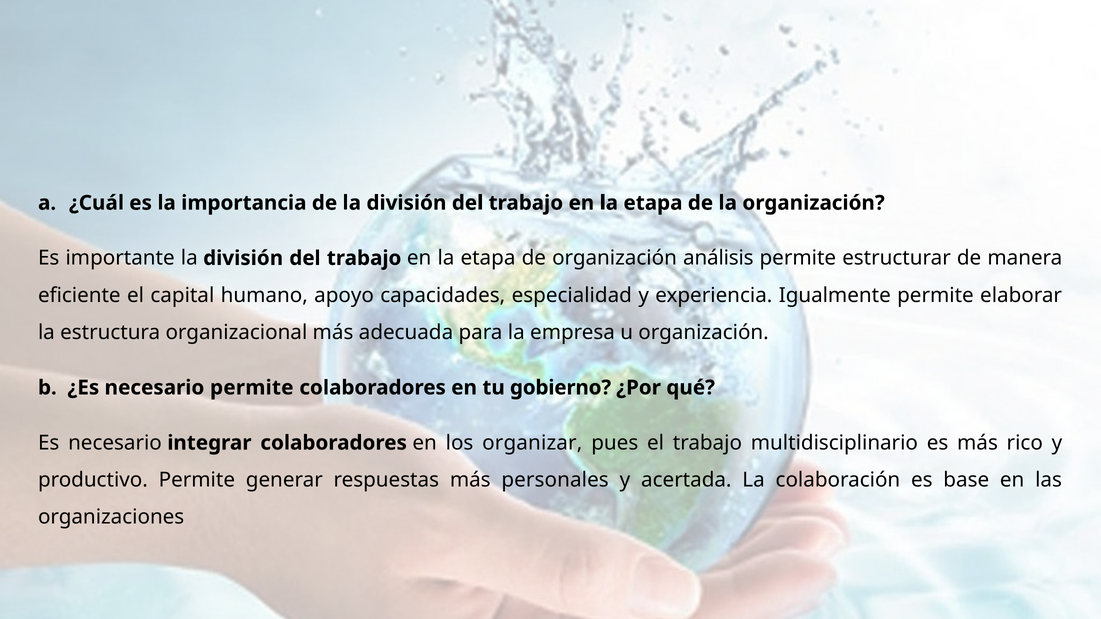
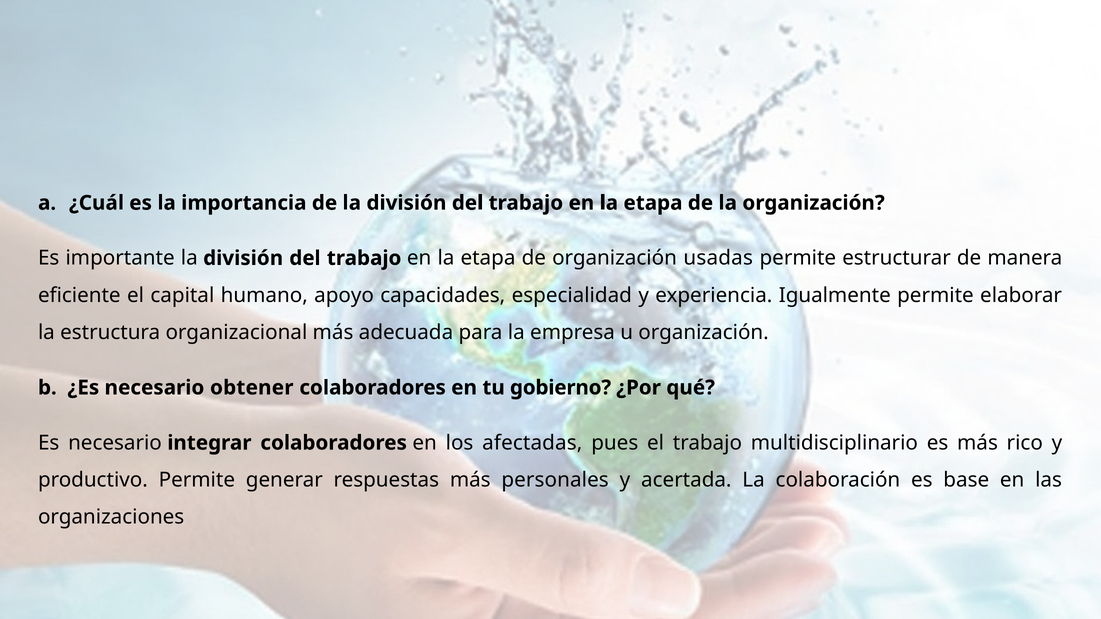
análisis: análisis -> usadas
necesario permite: permite -> obtener
organizar: organizar -> afectadas
